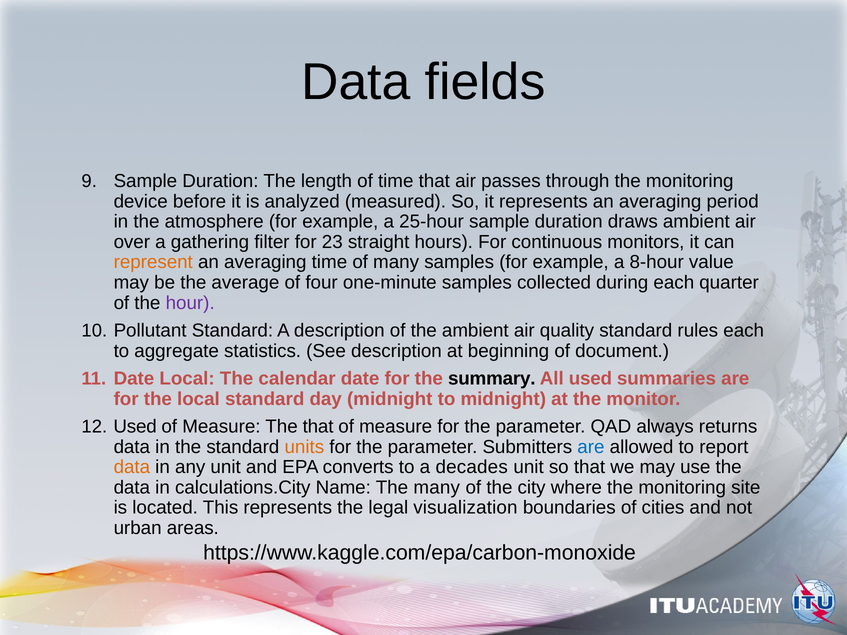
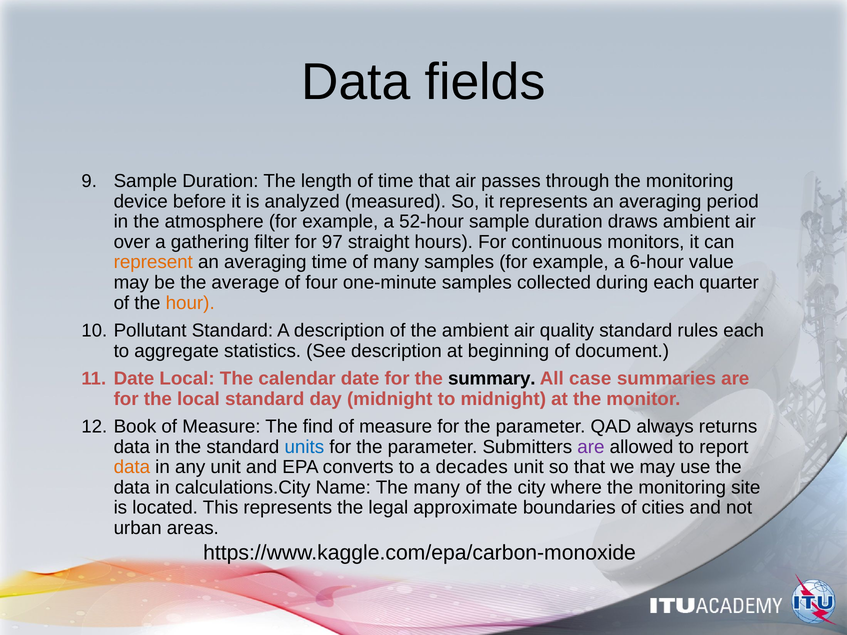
25-hour: 25-hour -> 52-hour
23: 23 -> 97
8-hour: 8-hour -> 6-hour
hour colour: purple -> orange
All used: used -> case
Used at (135, 427): Used -> Book
The that: that -> find
units colour: orange -> blue
are at (591, 447) colour: blue -> purple
visualization: visualization -> approximate
